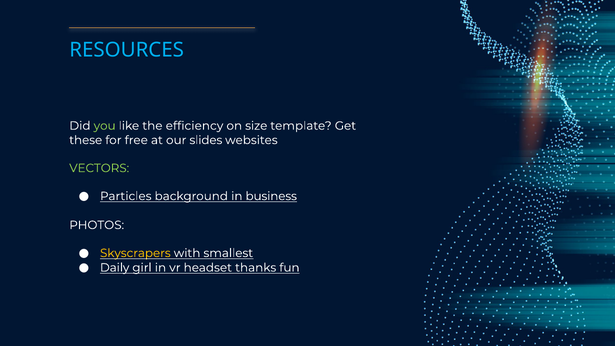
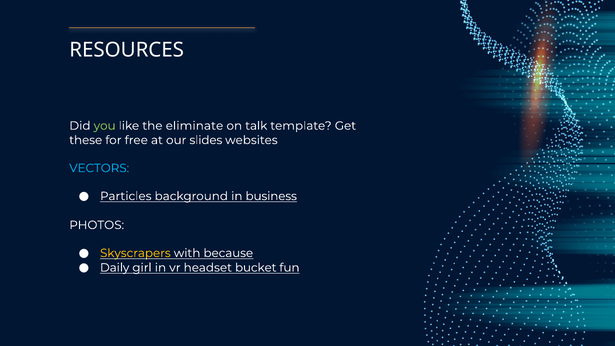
RESOURCES colour: light blue -> white
efficiency: efficiency -> eliminate
size: size -> talk
VECTORS colour: light green -> light blue
smallest: smallest -> because
thanks: thanks -> bucket
